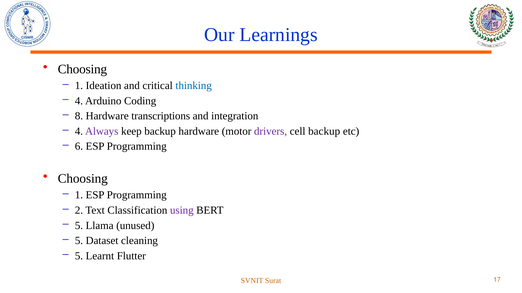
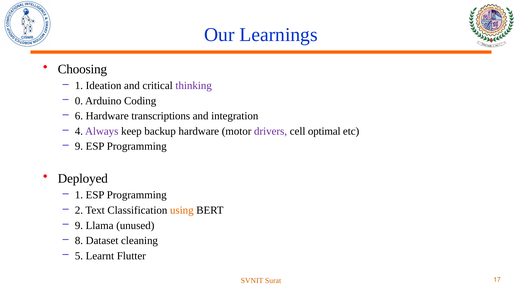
thinking colour: blue -> purple
4 at (79, 101): 4 -> 0
8: 8 -> 6
cell backup: backup -> optimal
6 at (79, 147): 6 -> 9
Choosing at (83, 179): Choosing -> Deployed
using colour: purple -> orange
5 at (79, 226): 5 -> 9
5 at (79, 241): 5 -> 8
